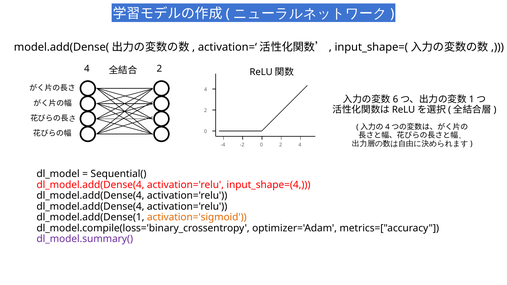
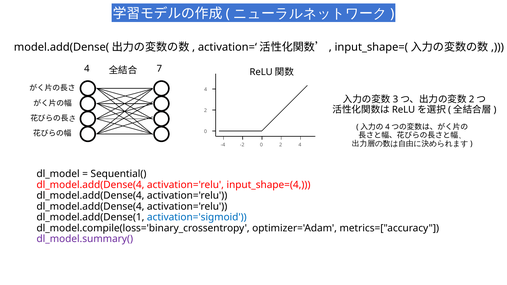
4 2: 2 -> 7
6: 6 -> 3
1 at (472, 99): 1 -> 2
activation='sigmoid colour: orange -> blue
